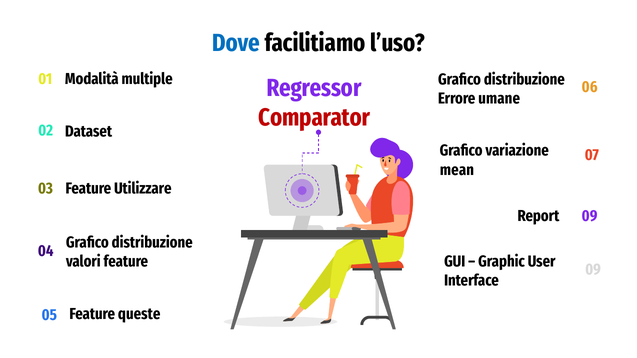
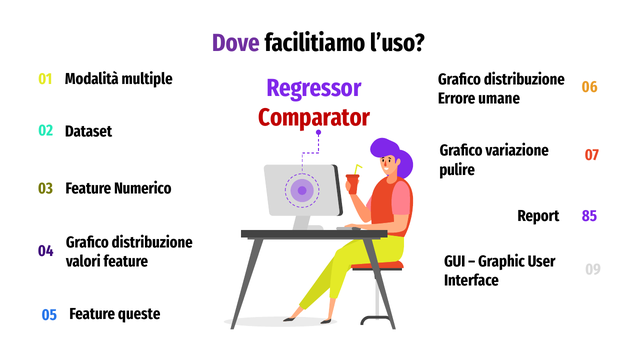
Dove colour: blue -> purple
mean: mean -> pulire
Utilizzare: Utilizzare -> Numerico
Report 09: 09 -> 85
